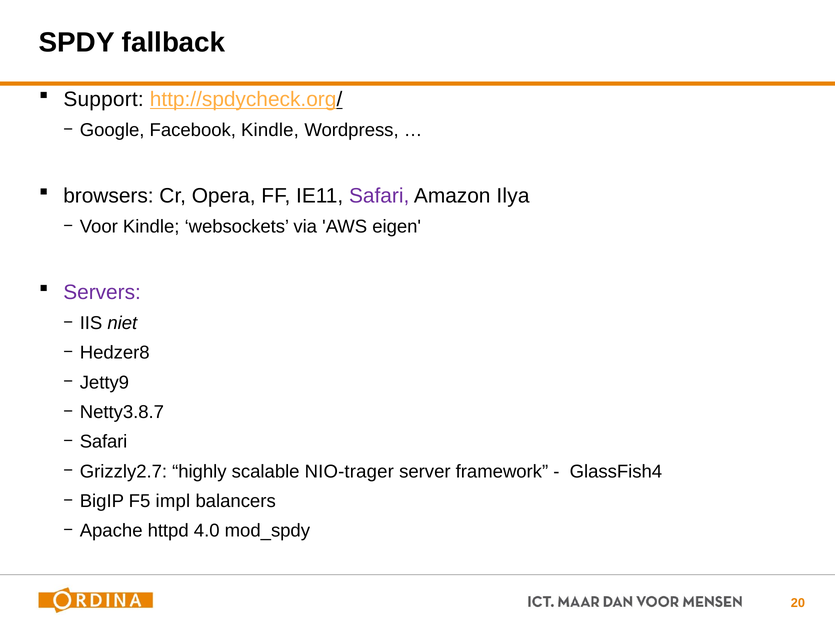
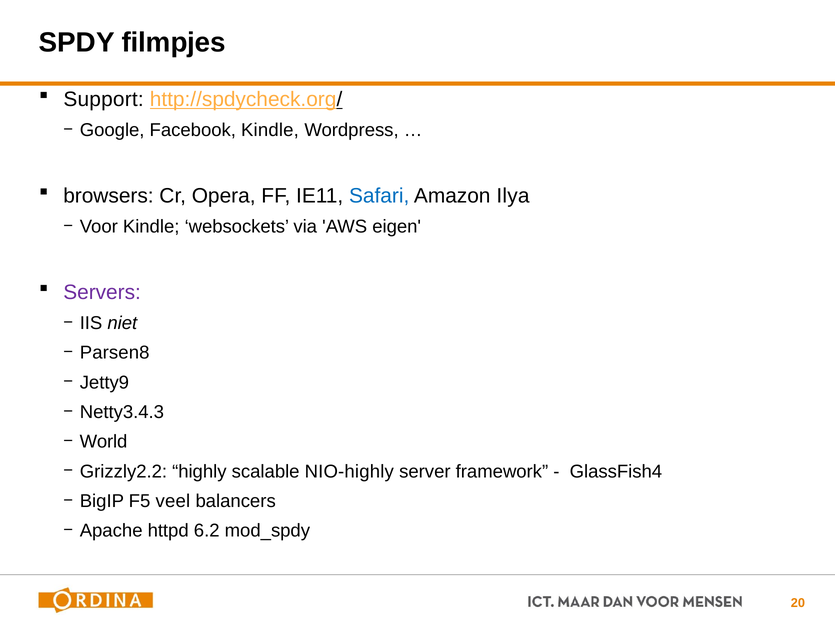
fallback: fallback -> filmpjes
Safari at (379, 196) colour: purple -> blue
Hedzer8: Hedzer8 -> Parsen8
Netty3.8.7: Netty3.8.7 -> Netty3.4.3
Safari at (104, 442): Safari -> World
Grizzly2.7: Grizzly2.7 -> Grizzly2.2
NIO-trager: NIO-trager -> NIO-highly
impl: impl -> veel
4.0: 4.0 -> 6.2
